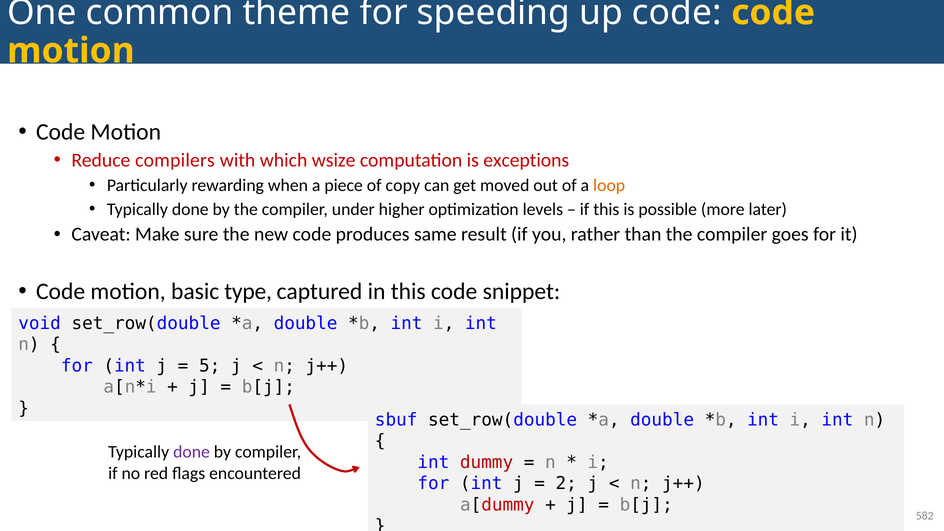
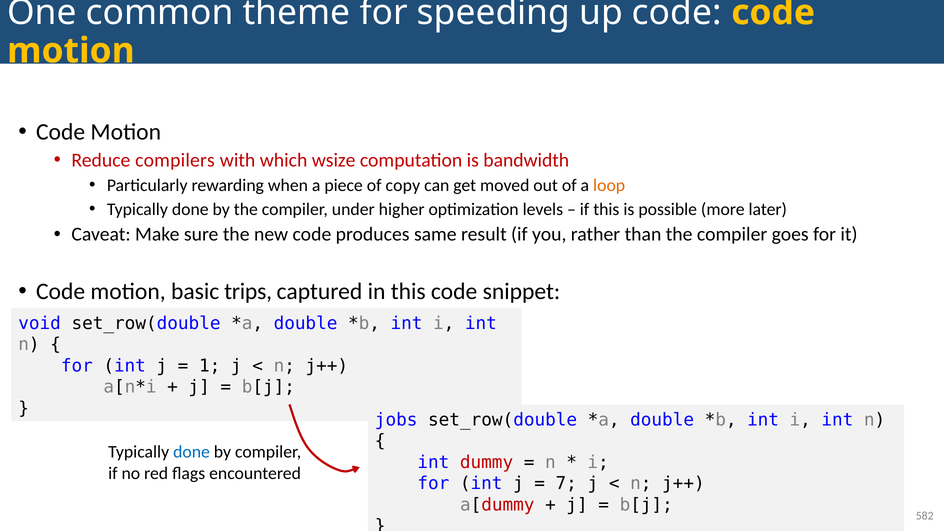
exceptions: exceptions -> bandwidth
type: type -> trips
5: 5 -> 1
sbuf: sbuf -> jobs
done at (192, 452) colour: purple -> blue
2: 2 -> 7
